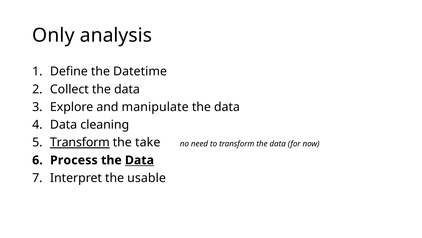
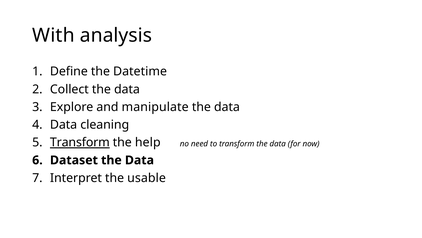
Only: Only -> With
take: take -> help
Process: Process -> Dataset
Data at (139, 160) underline: present -> none
